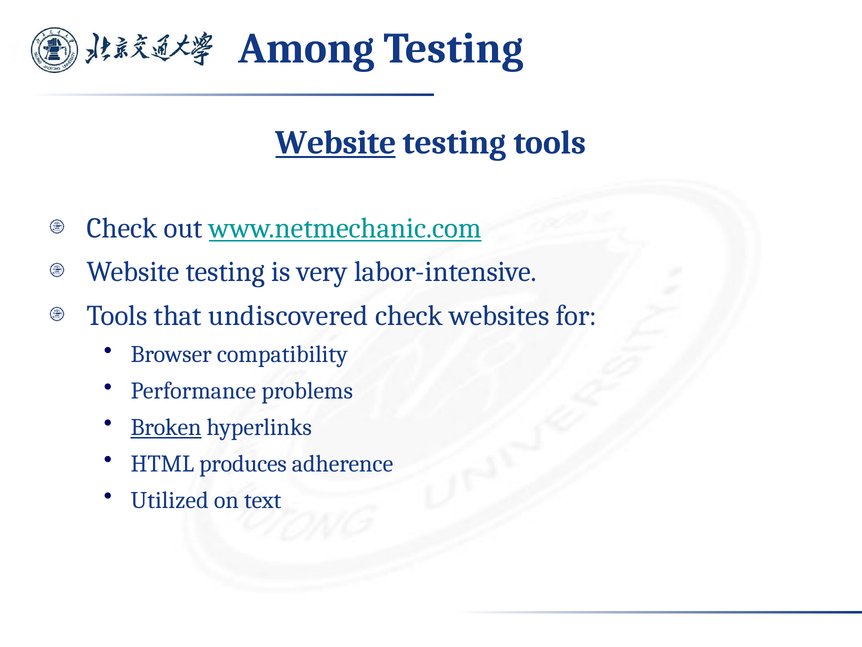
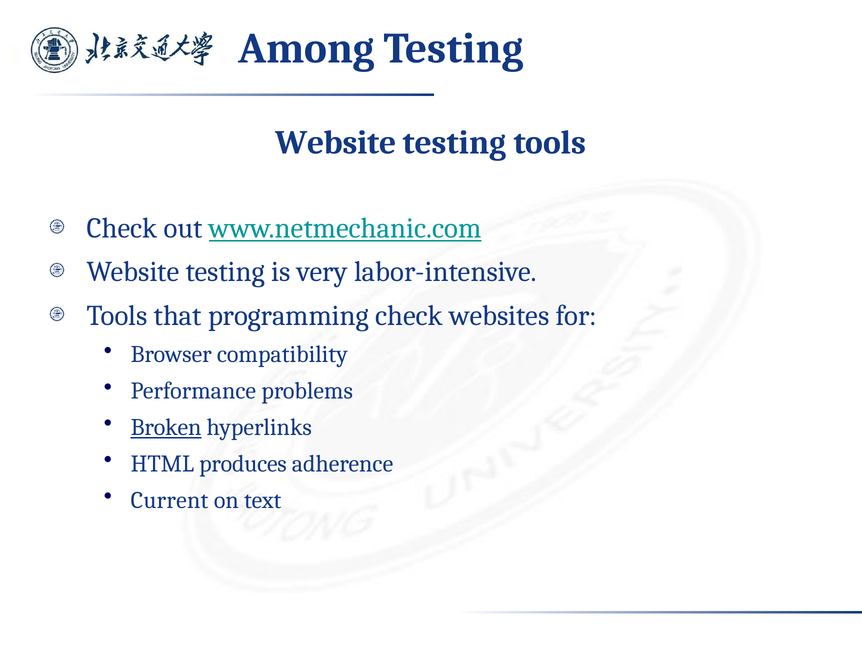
Website at (336, 143) underline: present -> none
undiscovered: undiscovered -> programming
Utilized: Utilized -> Current
